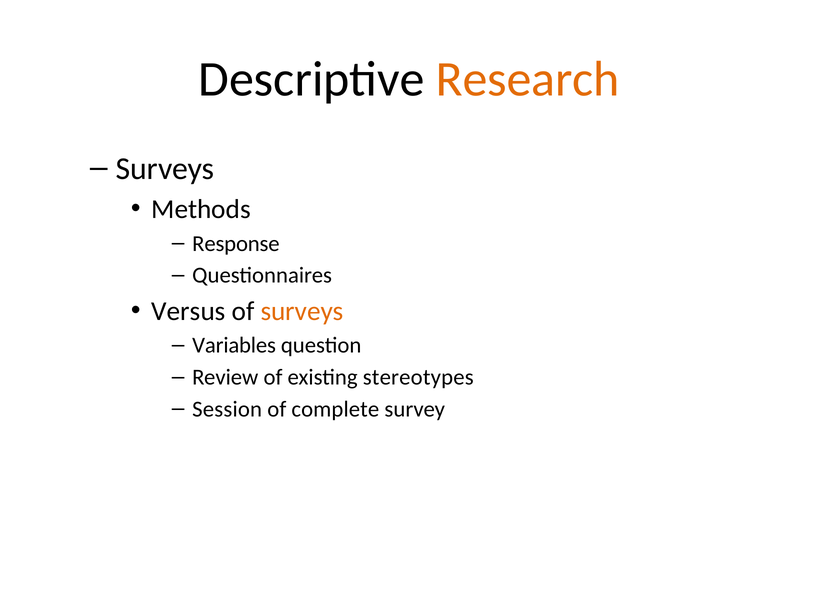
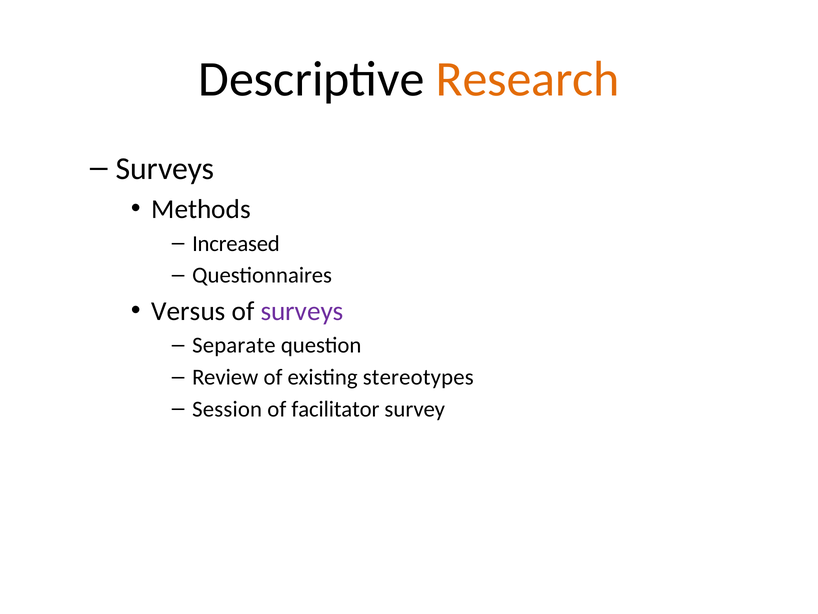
Response: Response -> Increased
surveys at (302, 311) colour: orange -> purple
Variables: Variables -> Separate
complete: complete -> facilitator
